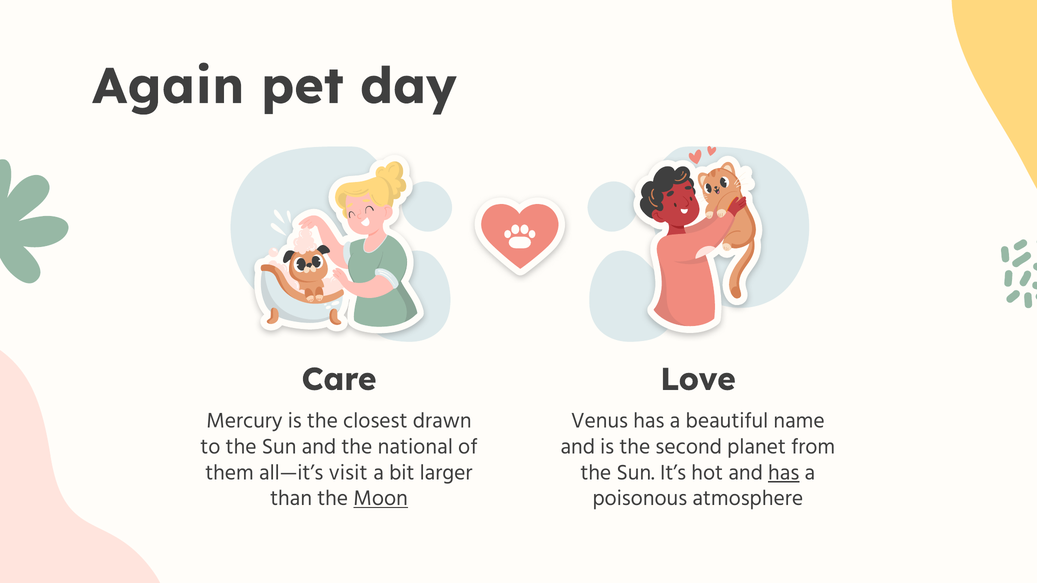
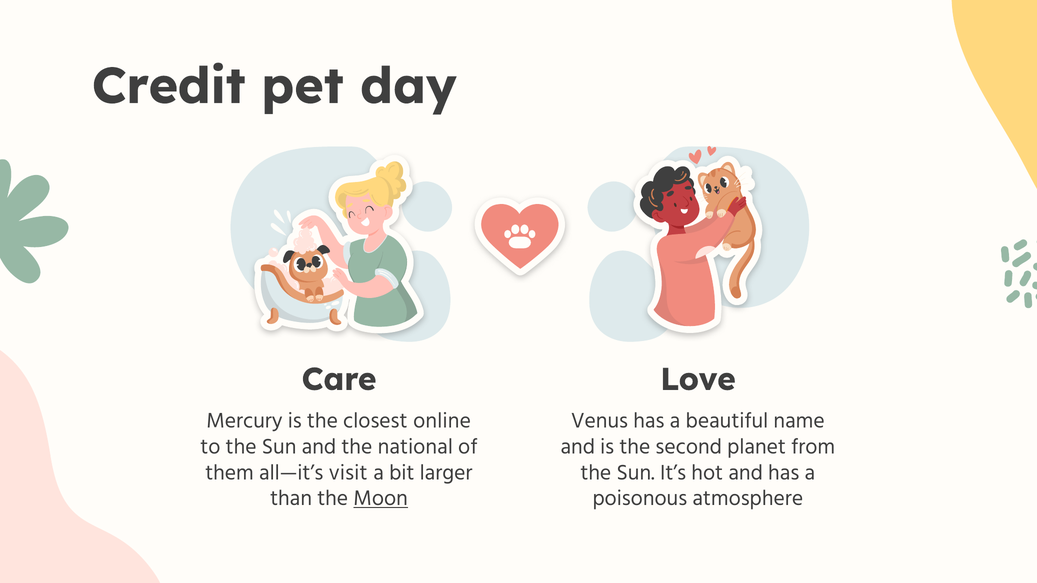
Again: Again -> Credit
drawn: drawn -> online
has at (784, 473) underline: present -> none
